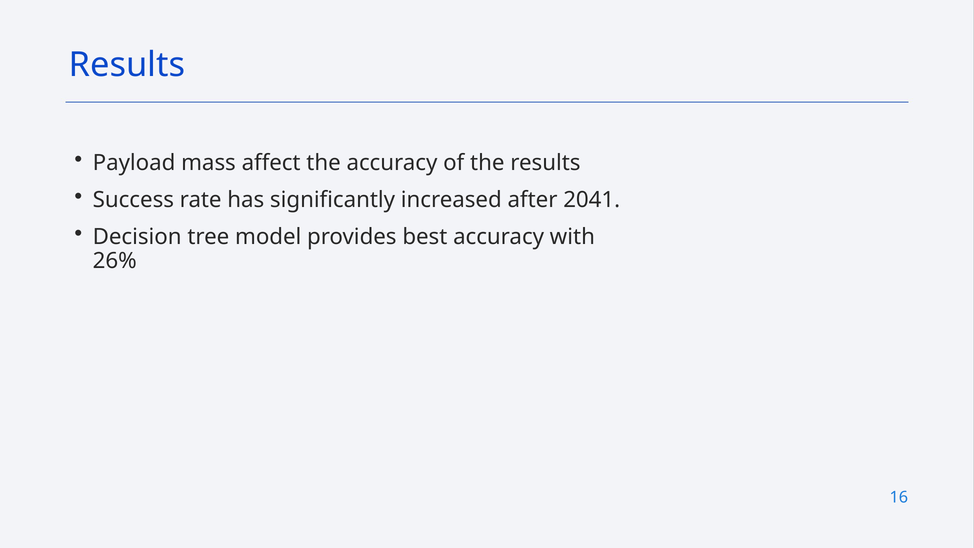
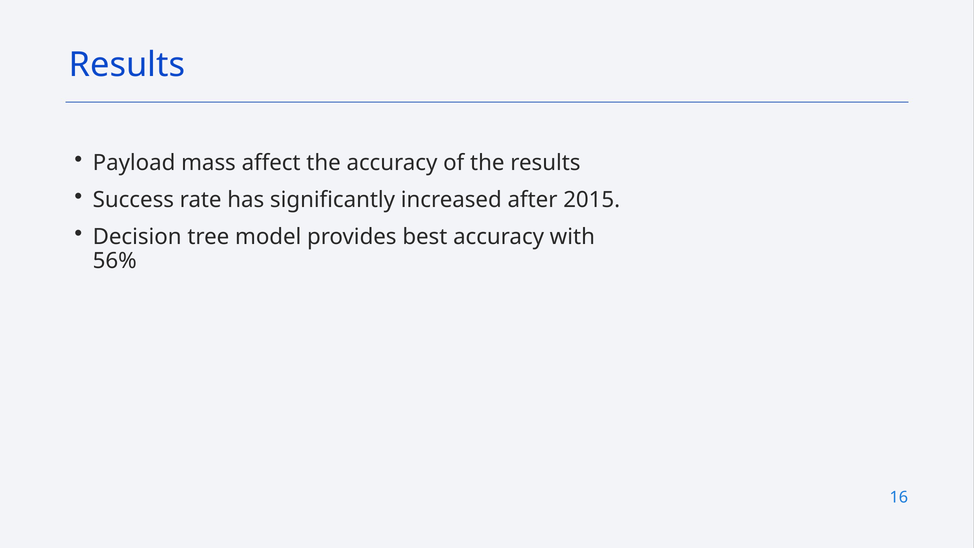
2041: 2041 -> 2015
26%: 26% -> 56%
